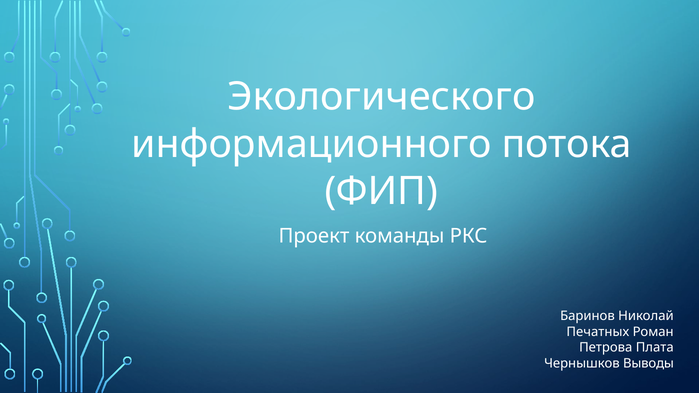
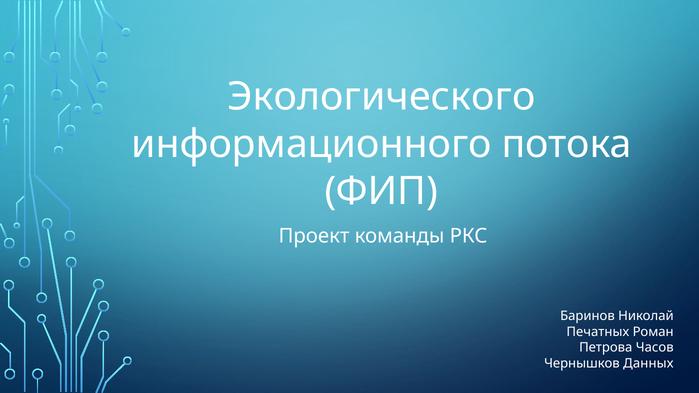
Плата: Плата -> Часов
Выводы: Выводы -> Данных
